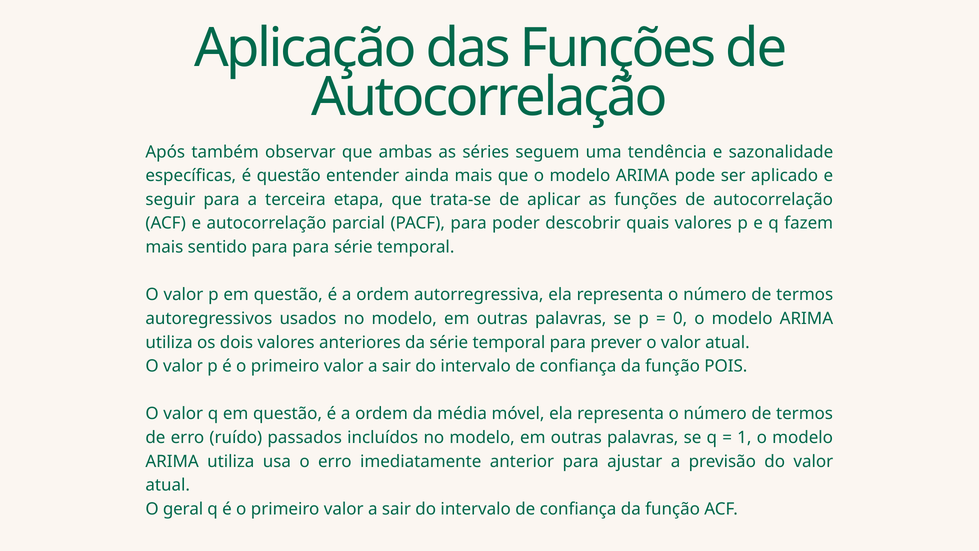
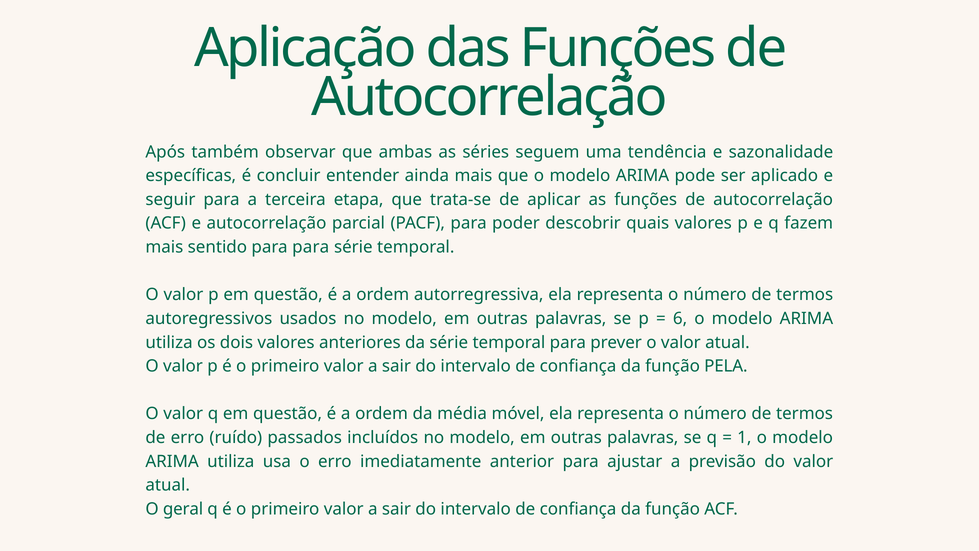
é questão: questão -> concluir
0: 0 -> 6
POIS: POIS -> PELA
